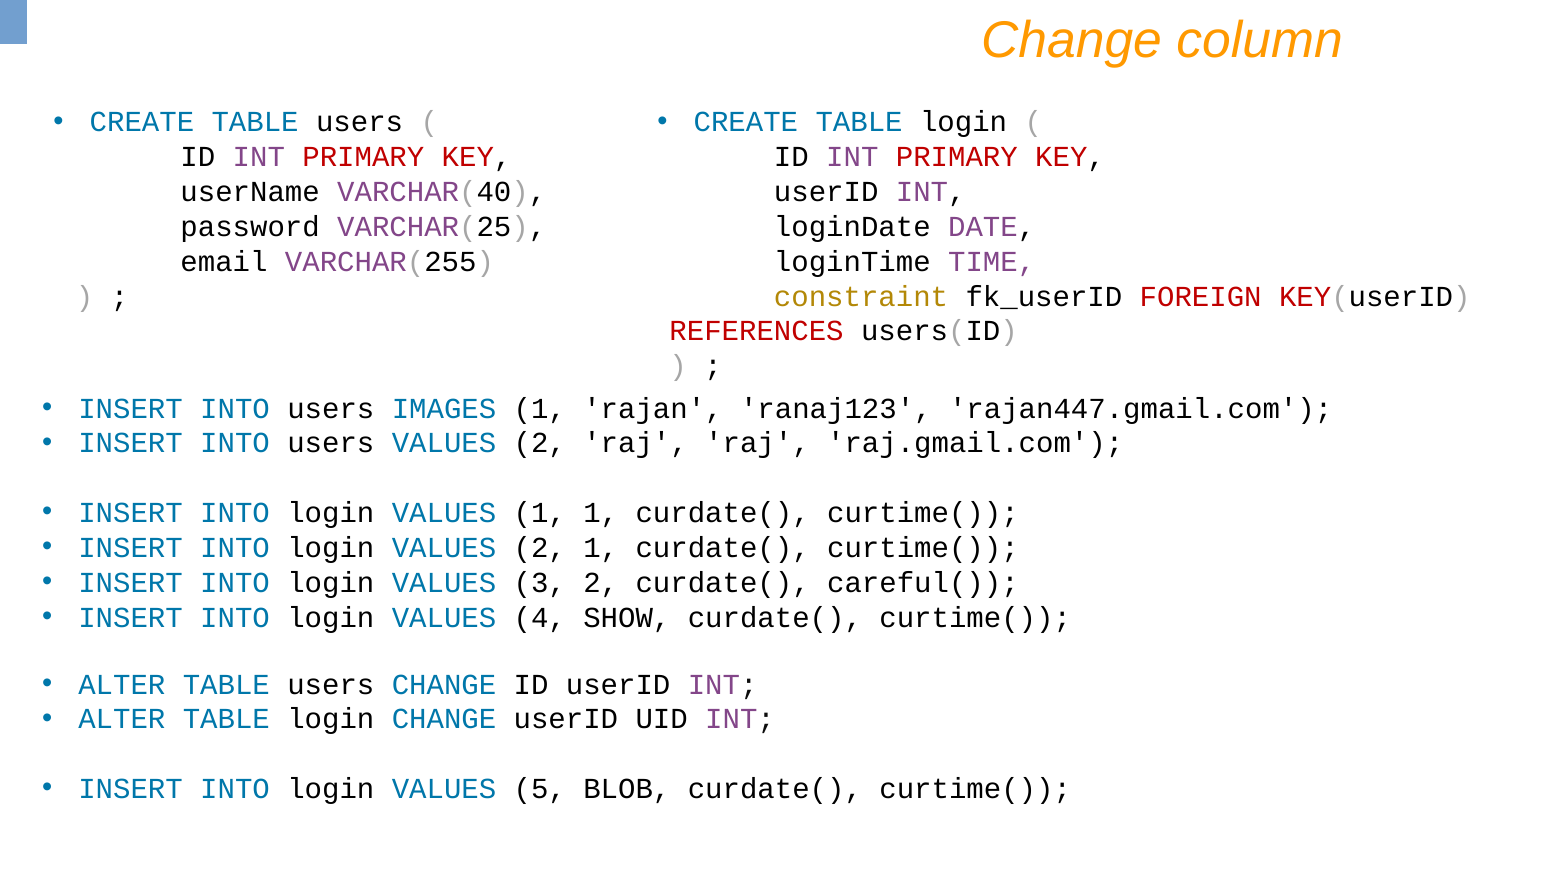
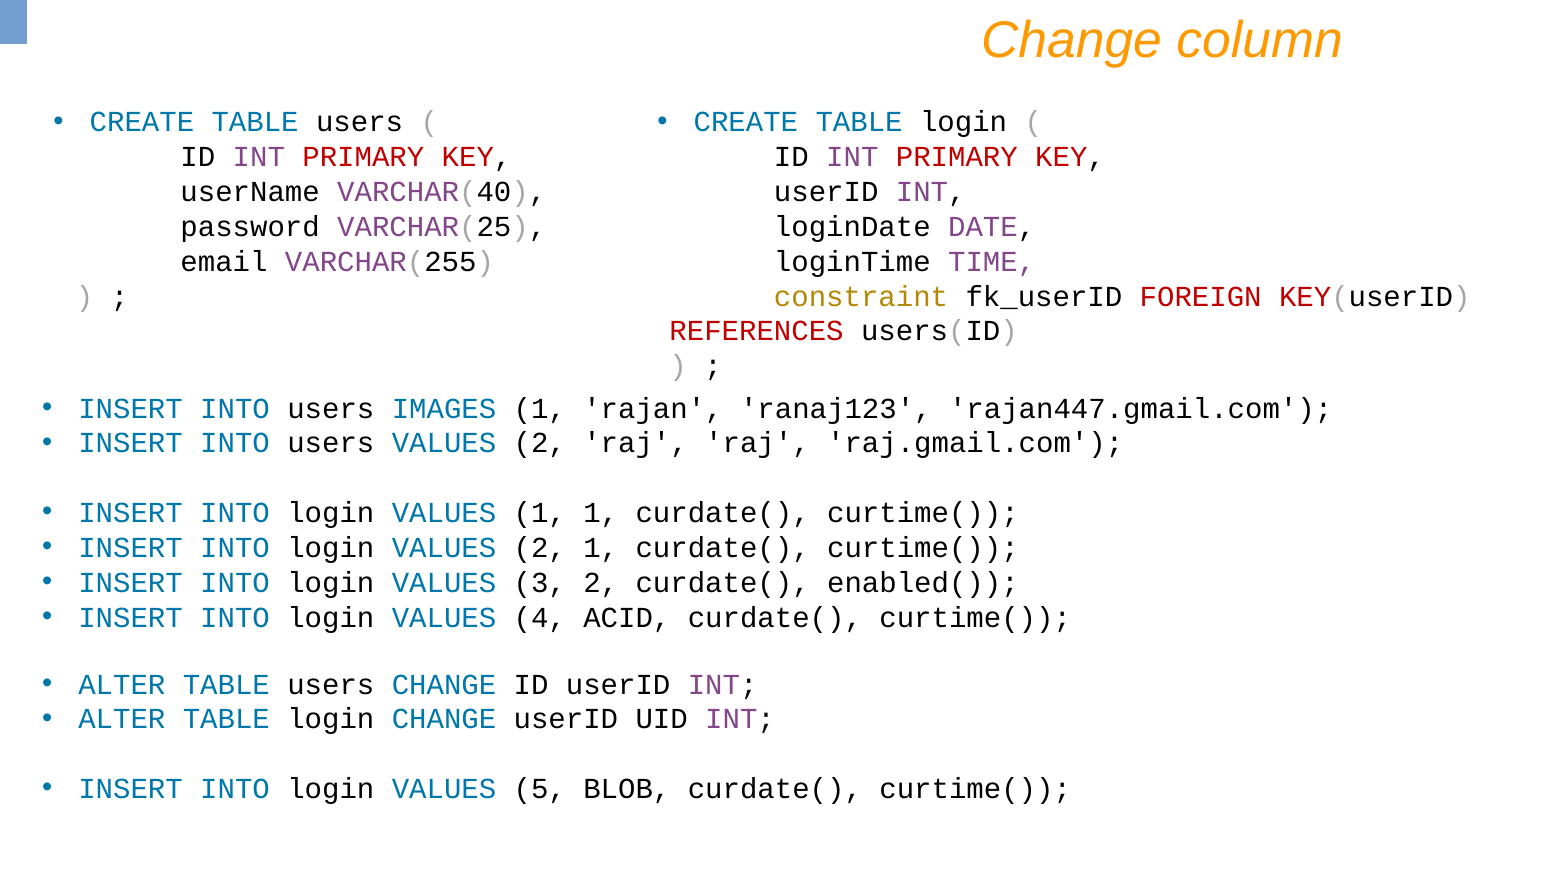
careful(: careful( -> enabled(
SHOW: SHOW -> ACID
